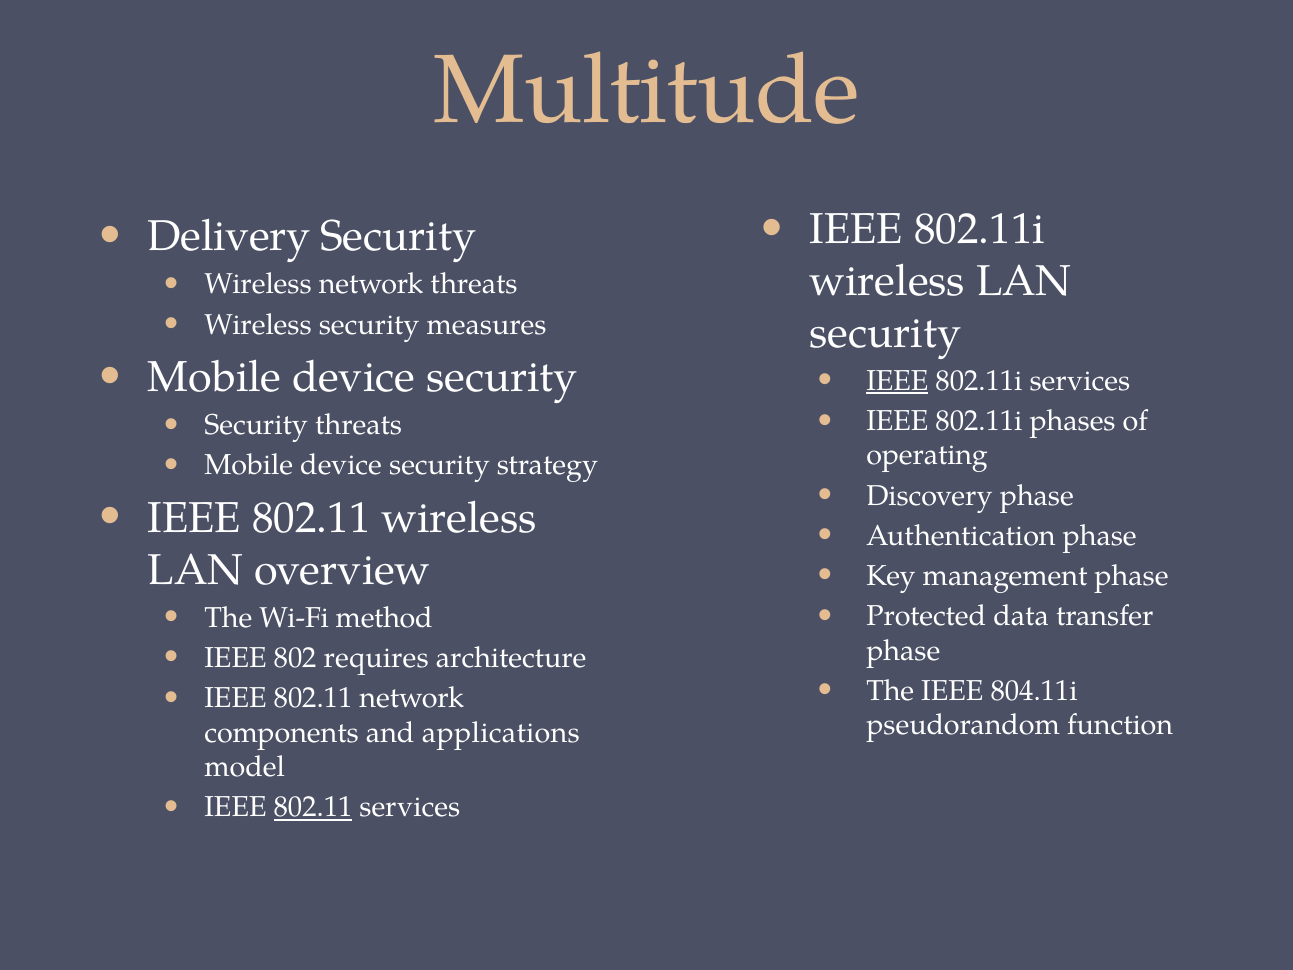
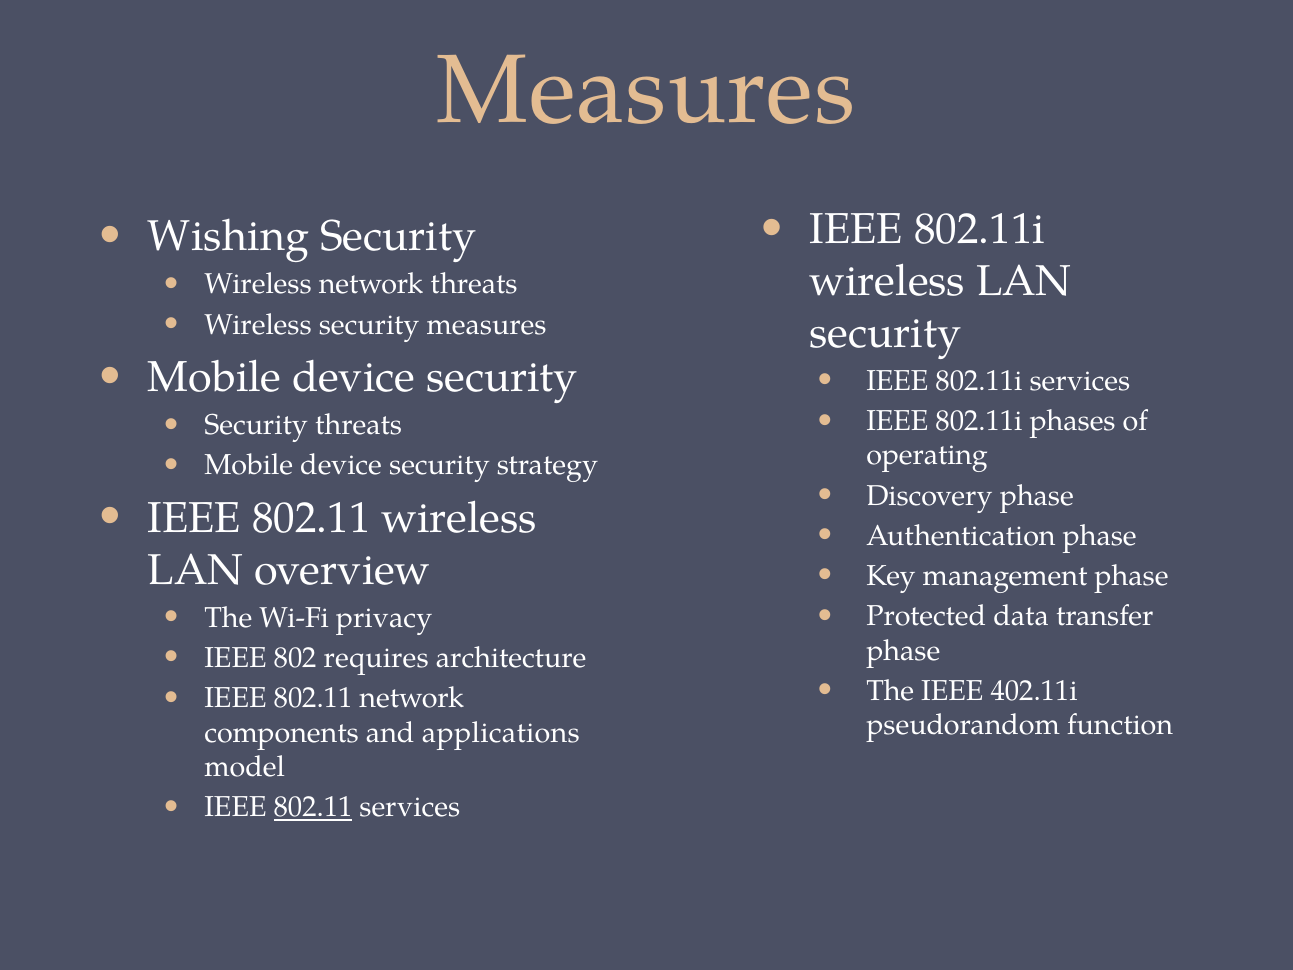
Multitude at (647, 91): Multitude -> Measures
Delivery: Delivery -> Wishing
IEEE at (897, 381) underline: present -> none
method: method -> privacy
804.11i: 804.11i -> 402.11i
